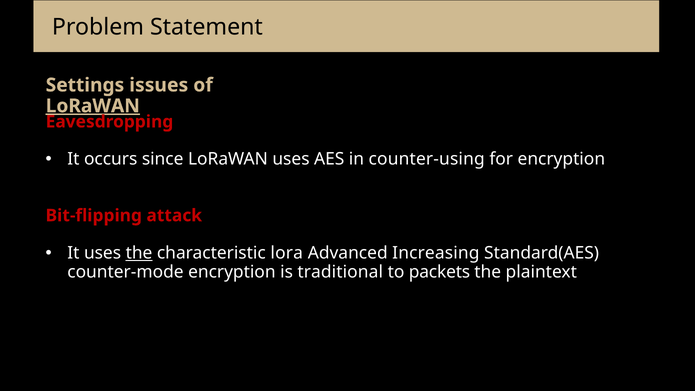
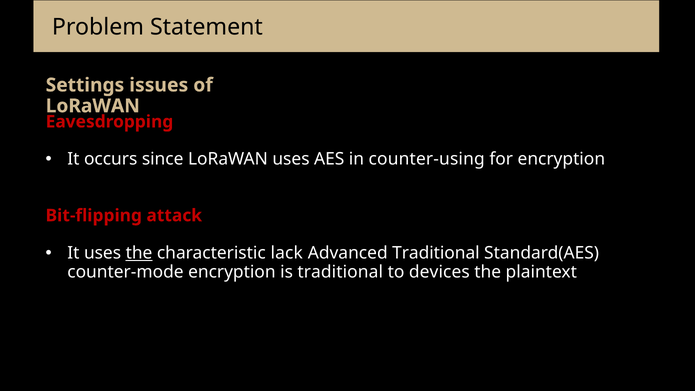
LoRaWAN at (93, 106) underline: present -> none
lora: lora -> lack
Advanced Increasing: Increasing -> Traditional
packets: packets -> devices
